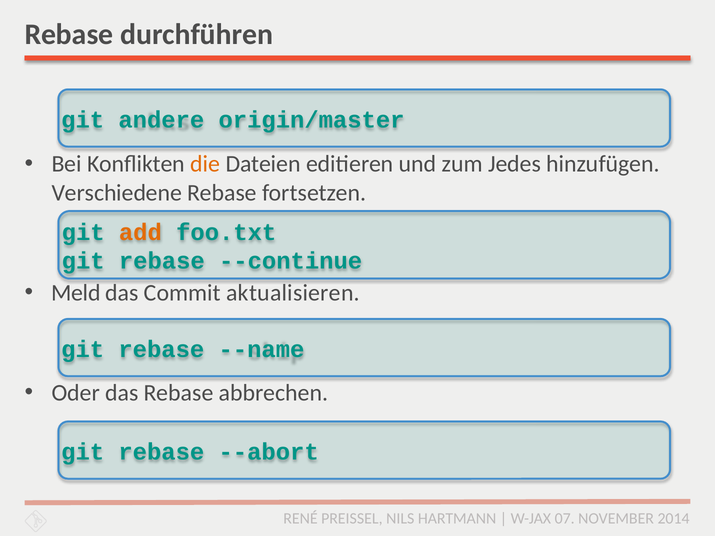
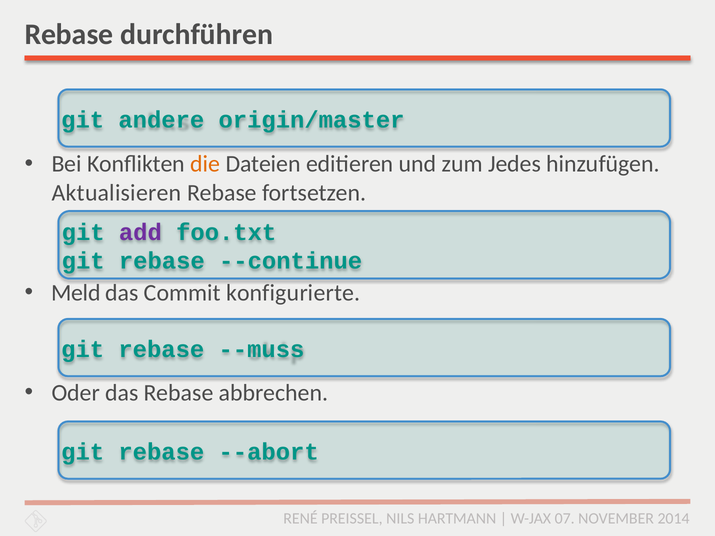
Verschiedene: Verschiedene -> Aktualisieren
add colour: orange -> purple
aktualisieren: aktualisieren -> konfigurierte
--name: --name -> --muss
